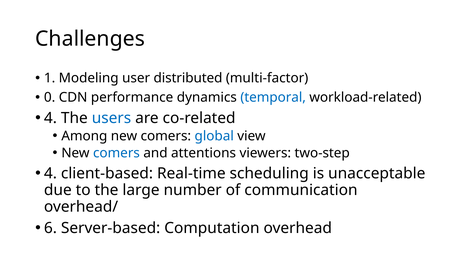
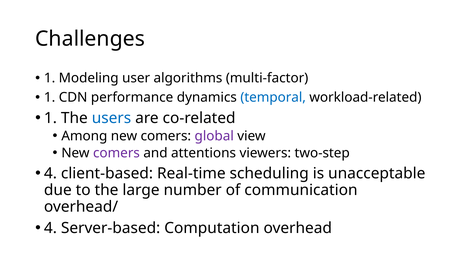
distributed: distributed -> algorithms
0 at (50, 98): 0 -> 1
4 at (50, 118): 4 -> 1
global colour: blue -> purple
comers at (116, 153) colour: blue -> purple
6 at (50, 228): 6 -> 4
